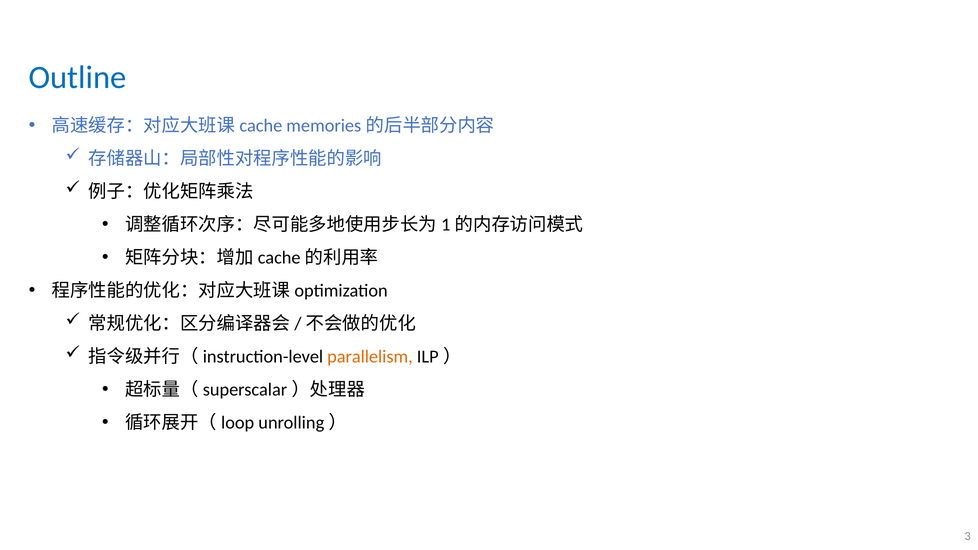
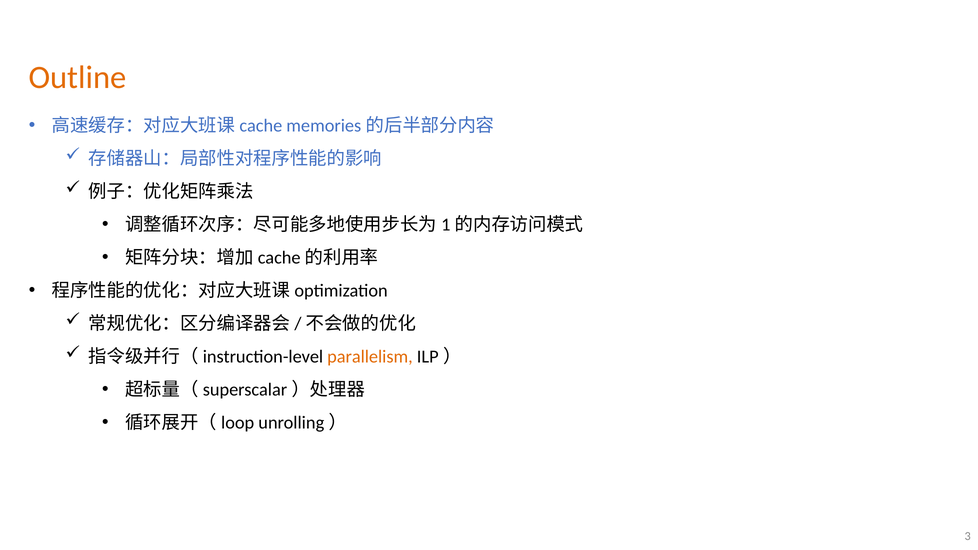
Outline colour: blue -> orange
